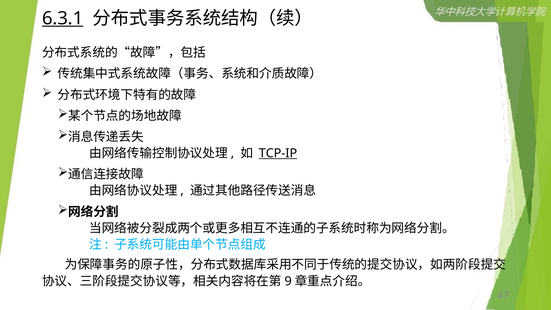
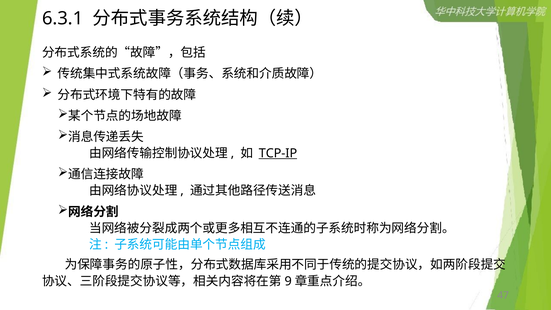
6.3.1 underline: present -> none
